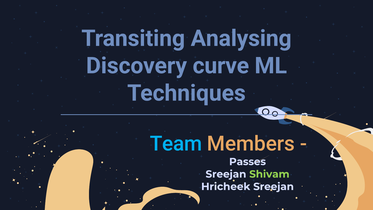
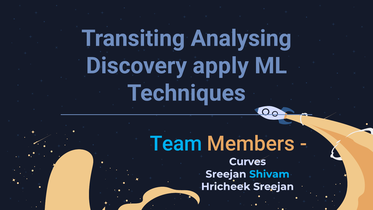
curve: curve -> apply
Passes: Passes -> Curves
Shivam colour: light green -> light blue
